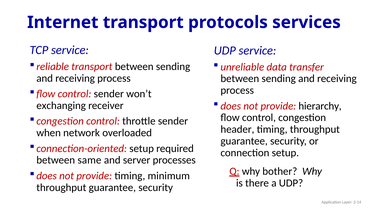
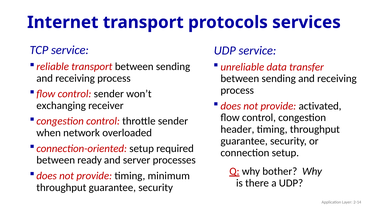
hierarchy: hierarchy -> activated
same: same -> ready
